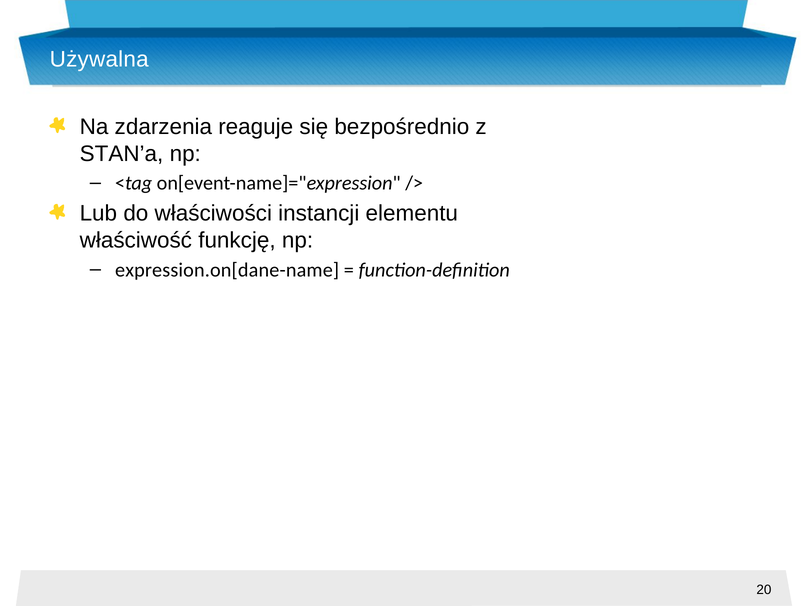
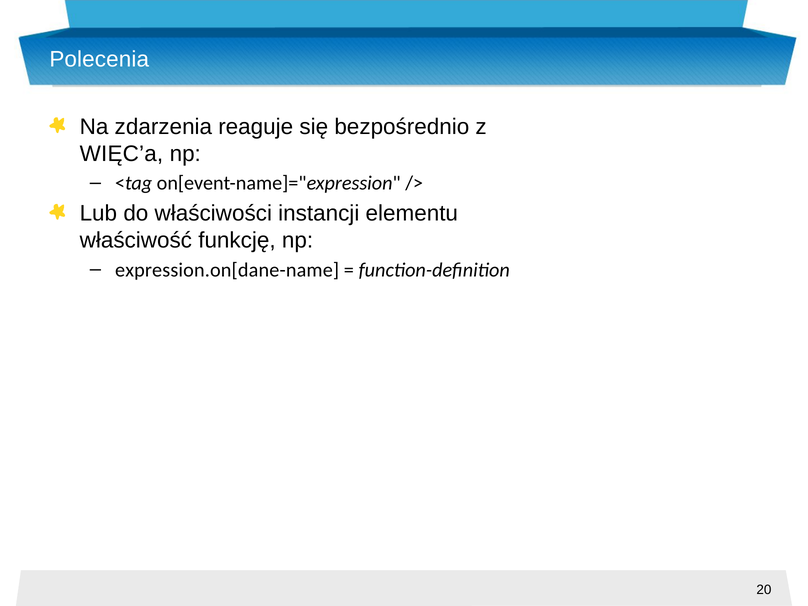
Używalna: Używalna -> Polecenia
STAN’a: STAN’a -> WIĘC’a
